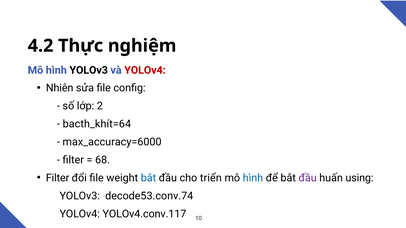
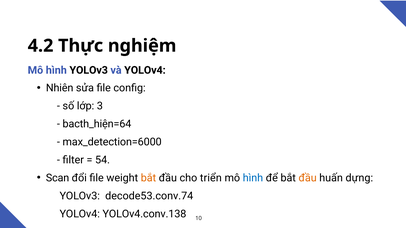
YOLOv4 at (145, 70) colour: red -> black
2: 2 -> 3
bacth_khít=64: bacth_khít=64 -> bacth_hiện=64
max_accuracy=6000: max_accuracy=6000 -> max_detection=6000
68: 68 -> 54
Filter at (58, 178): Filter -> Scan
bắt at (148, 178) colour: blue -> orange
đầu at (308, 178) colour: purple -> orange
using: using -> dựng
YOLOv4.conv.117: YOLOv4.conv.117 -> YOLOv4.conv.138
